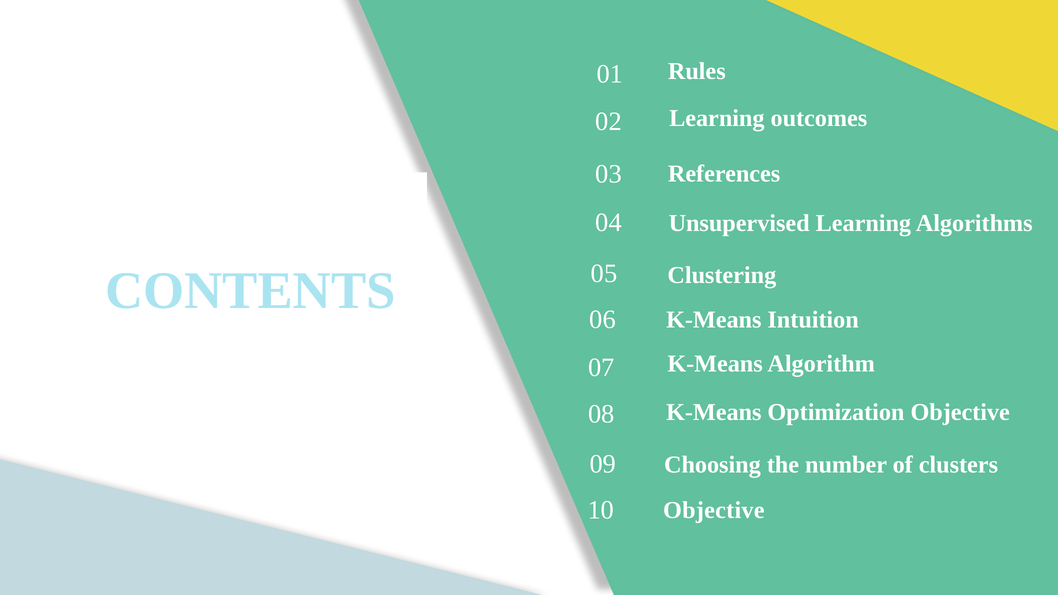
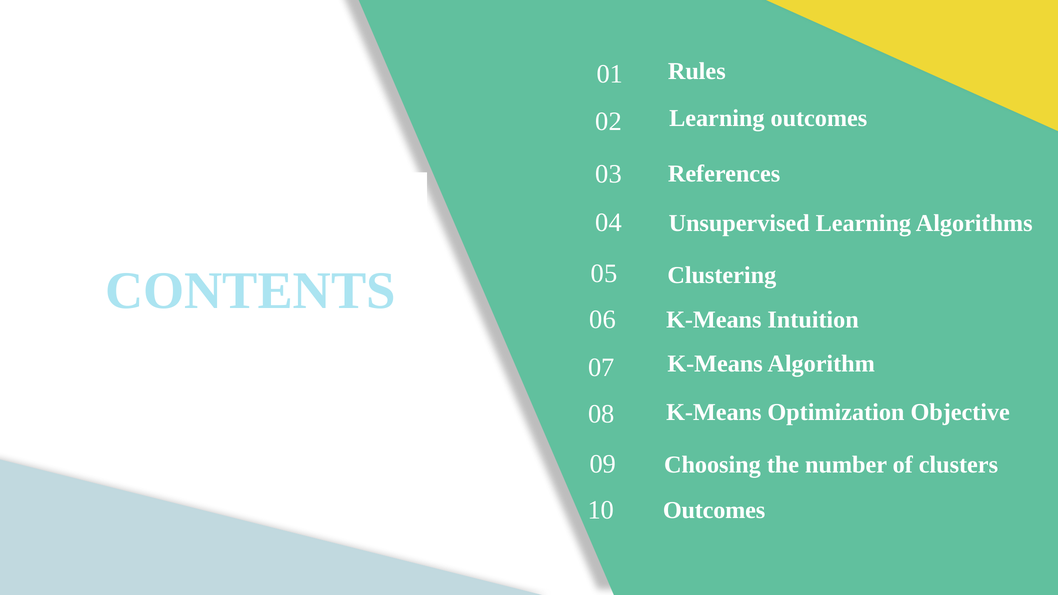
Objective at (714, 510): Objective -> Outcomes
